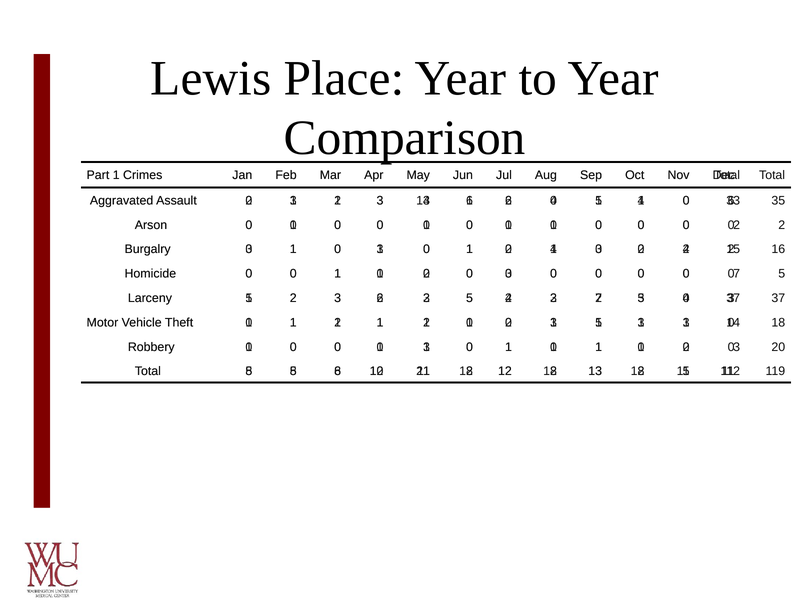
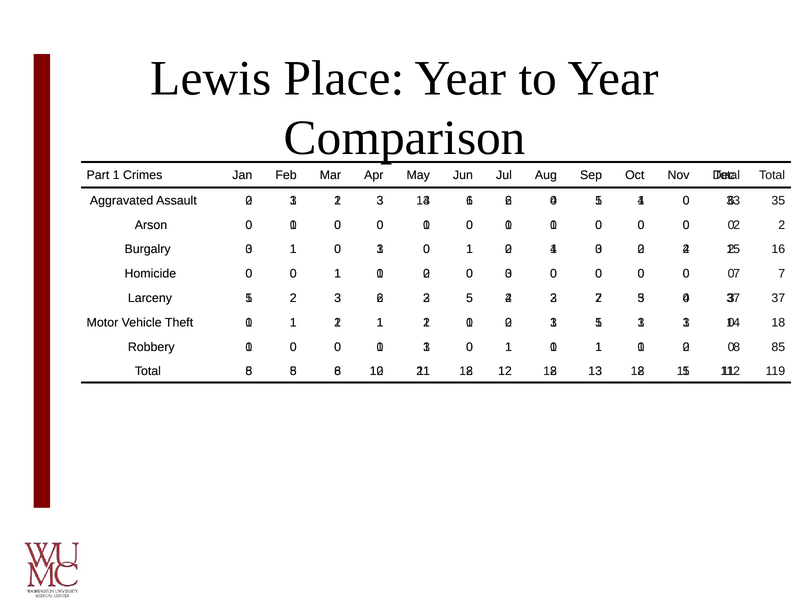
5 at (782, 274): 5 -> 7
3 at (737, 347): 3 -> 8
20: 20 -> 85
